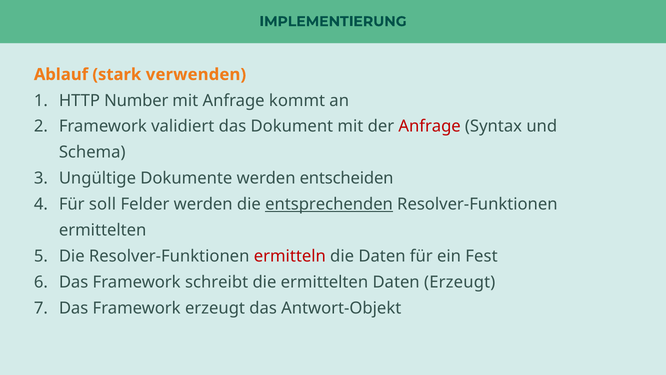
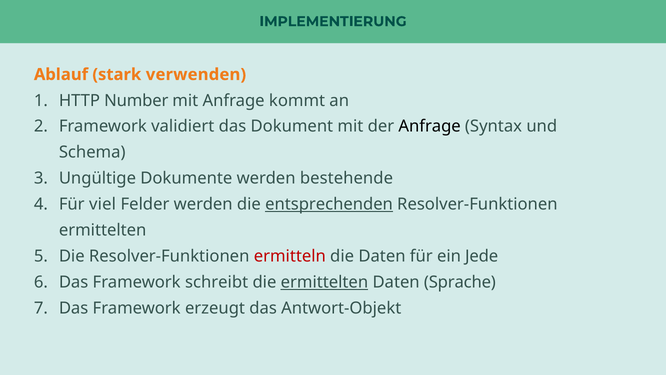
Anfrage at (430, 126) colour: red -> black
entscheiden: entscheiden -> bestehende
soll: soll -> viel
Fest: Fest -> Jede
ermittelten at (324, 282) underline: none -> present
Daten Erzeugt: Erzeugt -> Sprache
